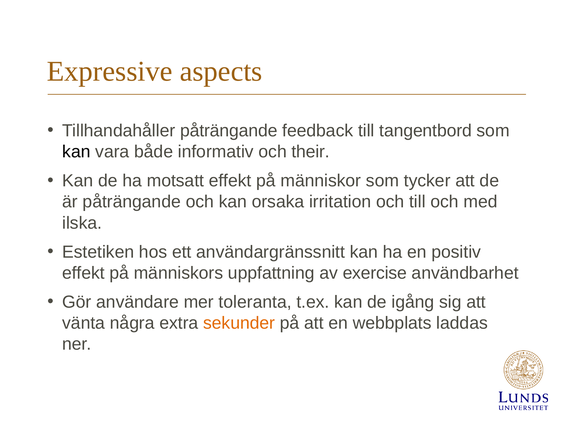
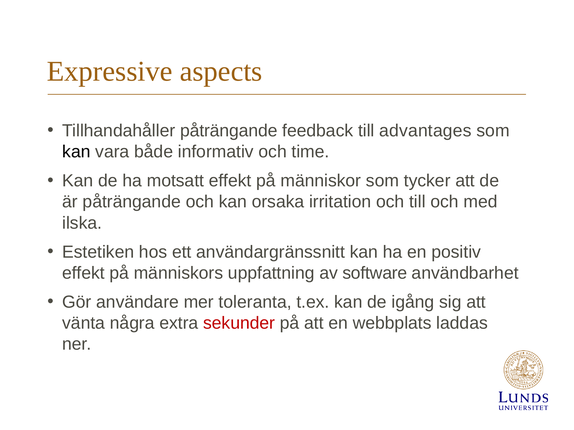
tangentbord: tangentbord -> advantages
their: their -> time
exercise: exercise -> software
sekunder colour: orange -> red
